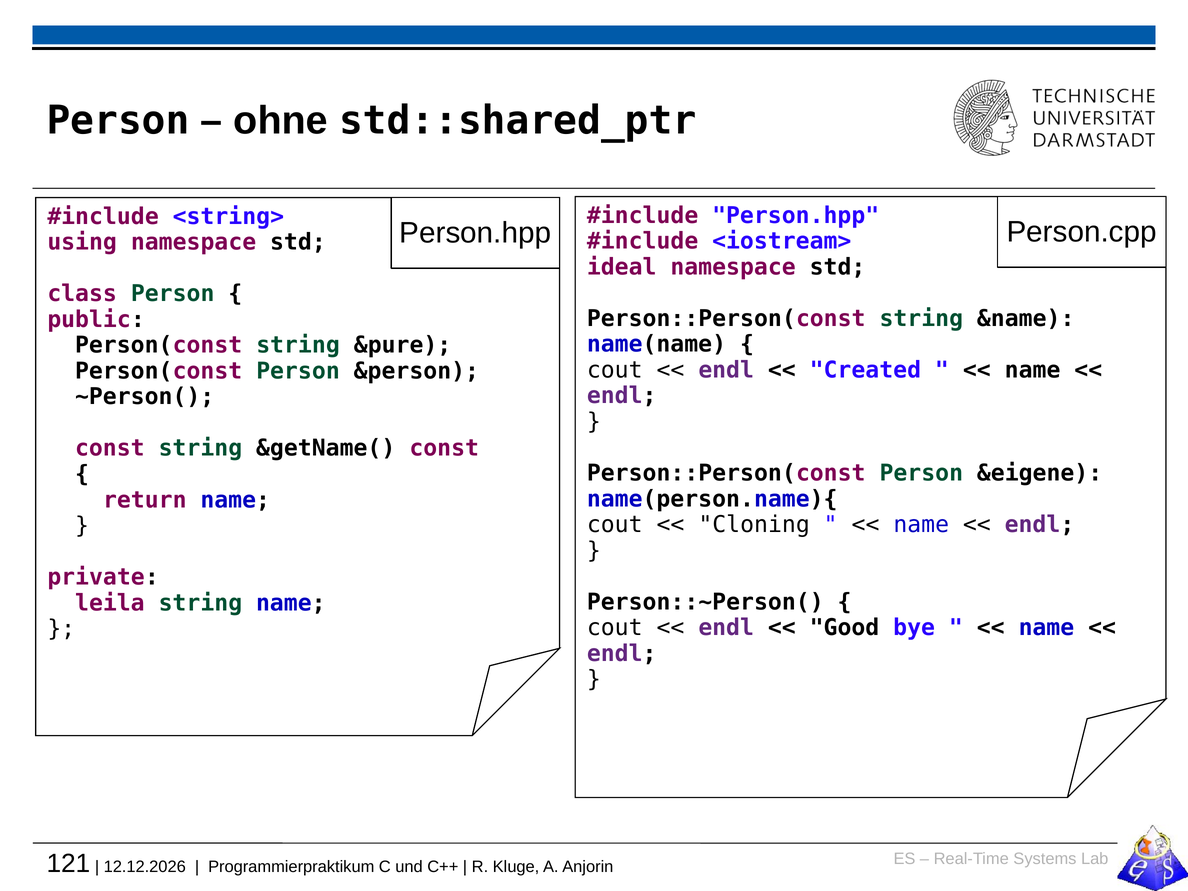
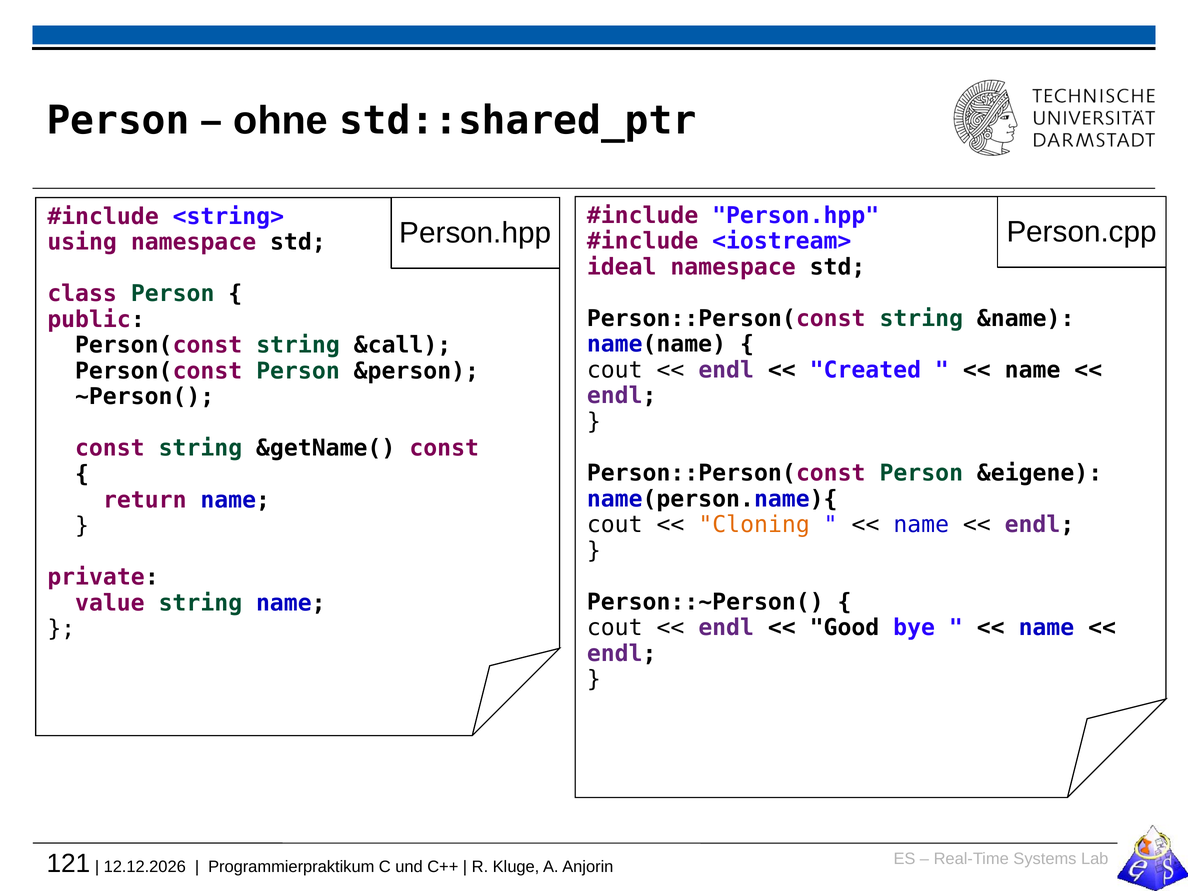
&pure: &pure -> &call
Cloning colour: black -> orange
leila: leila -> value
